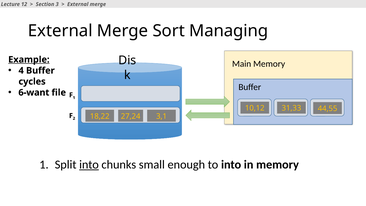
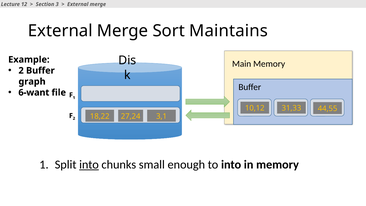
Managing: Managing -> Maintains
Example underline: present -> none
4 at (21, 71): 4 -> 2
cycles: cycles -> graph
